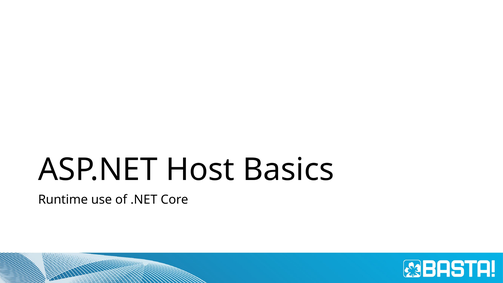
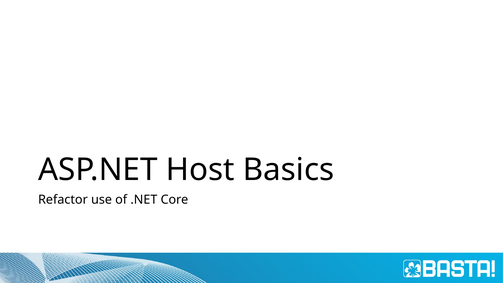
Runtime: Runtime -> Refactor
